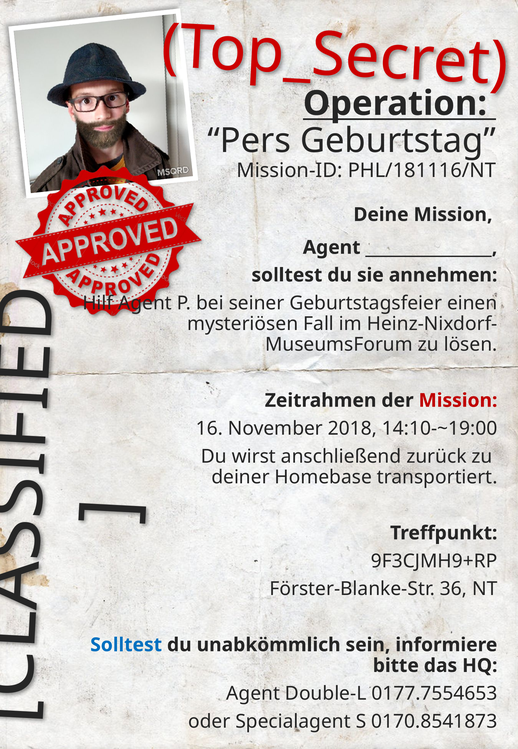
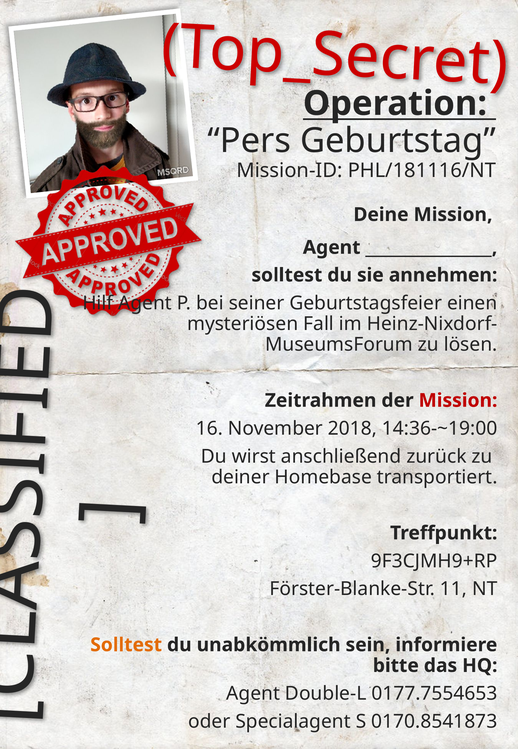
14:10-~19:00: 14:10-~19:00 -> 14:36-~19:00
36: 36 -> 11
Solltest at (126, 644) colour: blue -> orange
